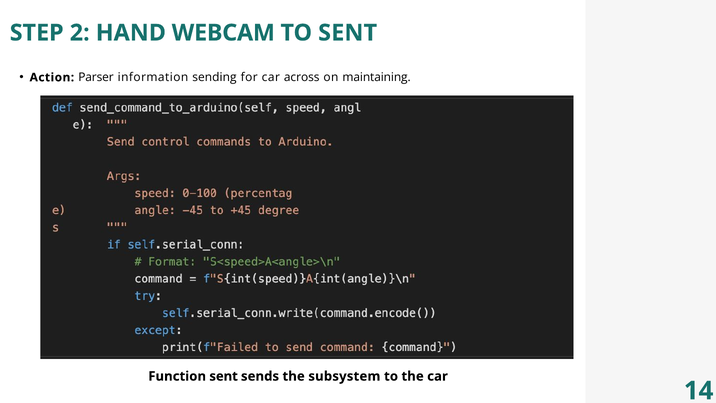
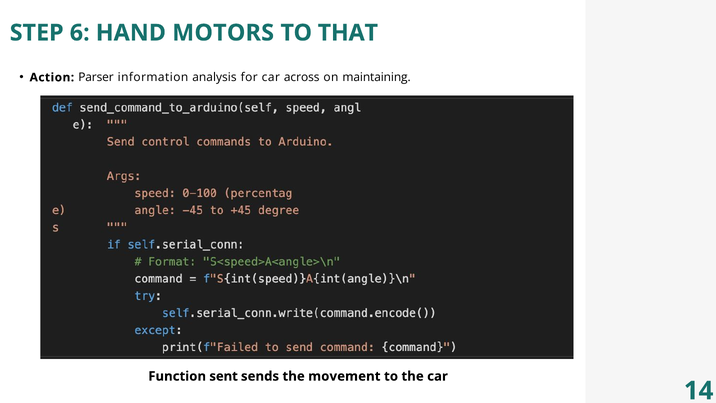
2: 2 -> 6
WEBCAM: WEBCAM -> MOTORS
TO SENT: SENT -> THAT
sending: sending -> analysis
subsystem: subsystem -> movement
